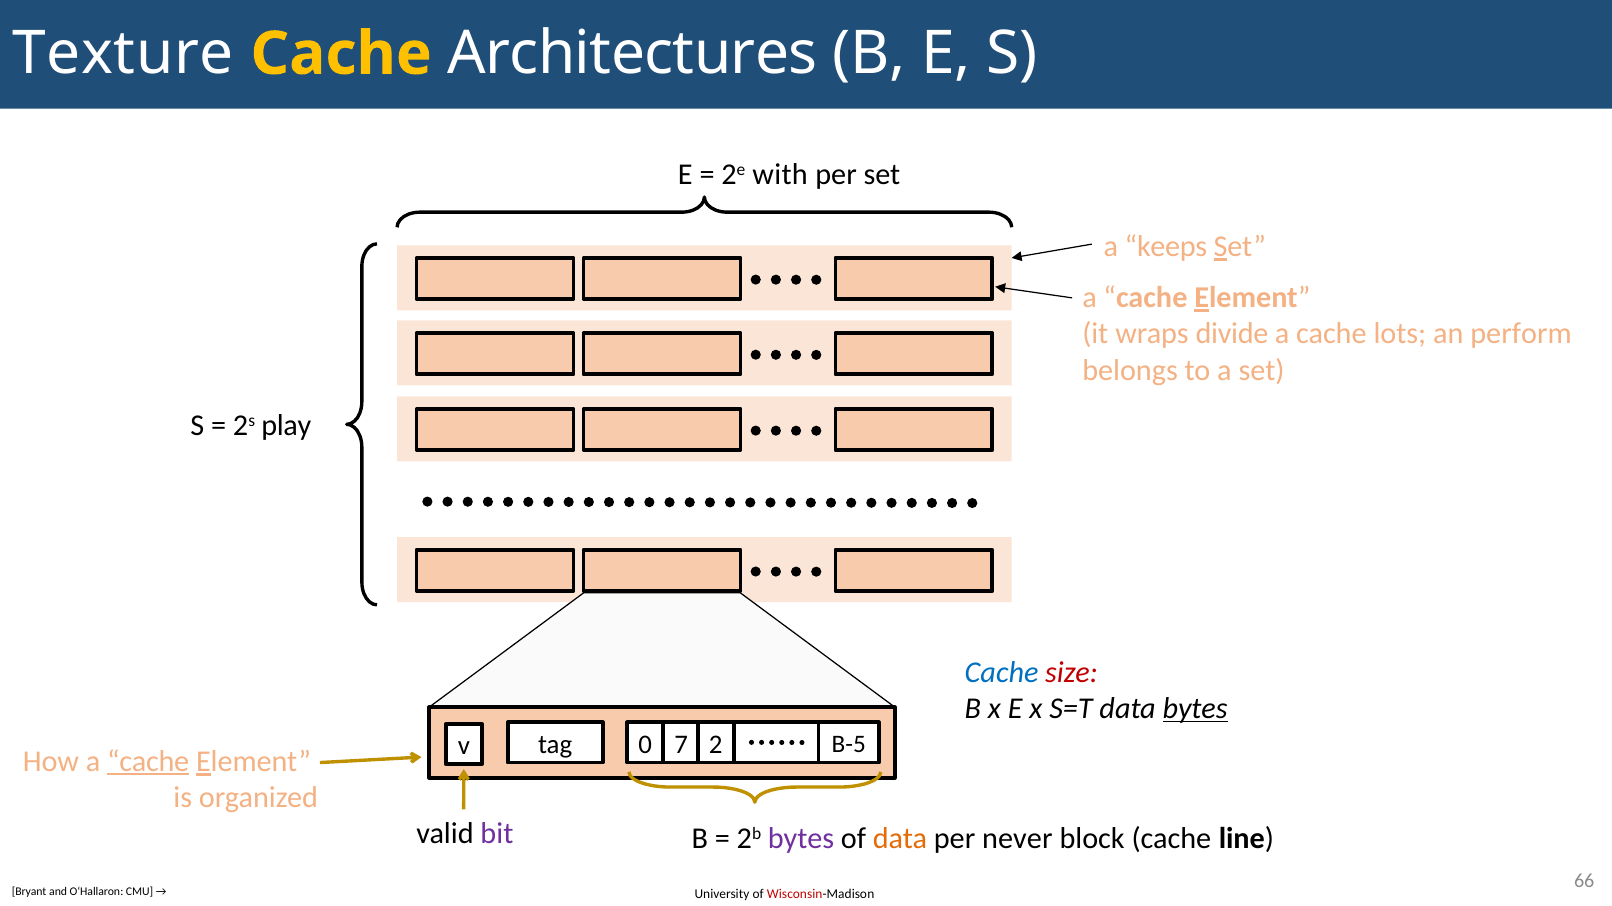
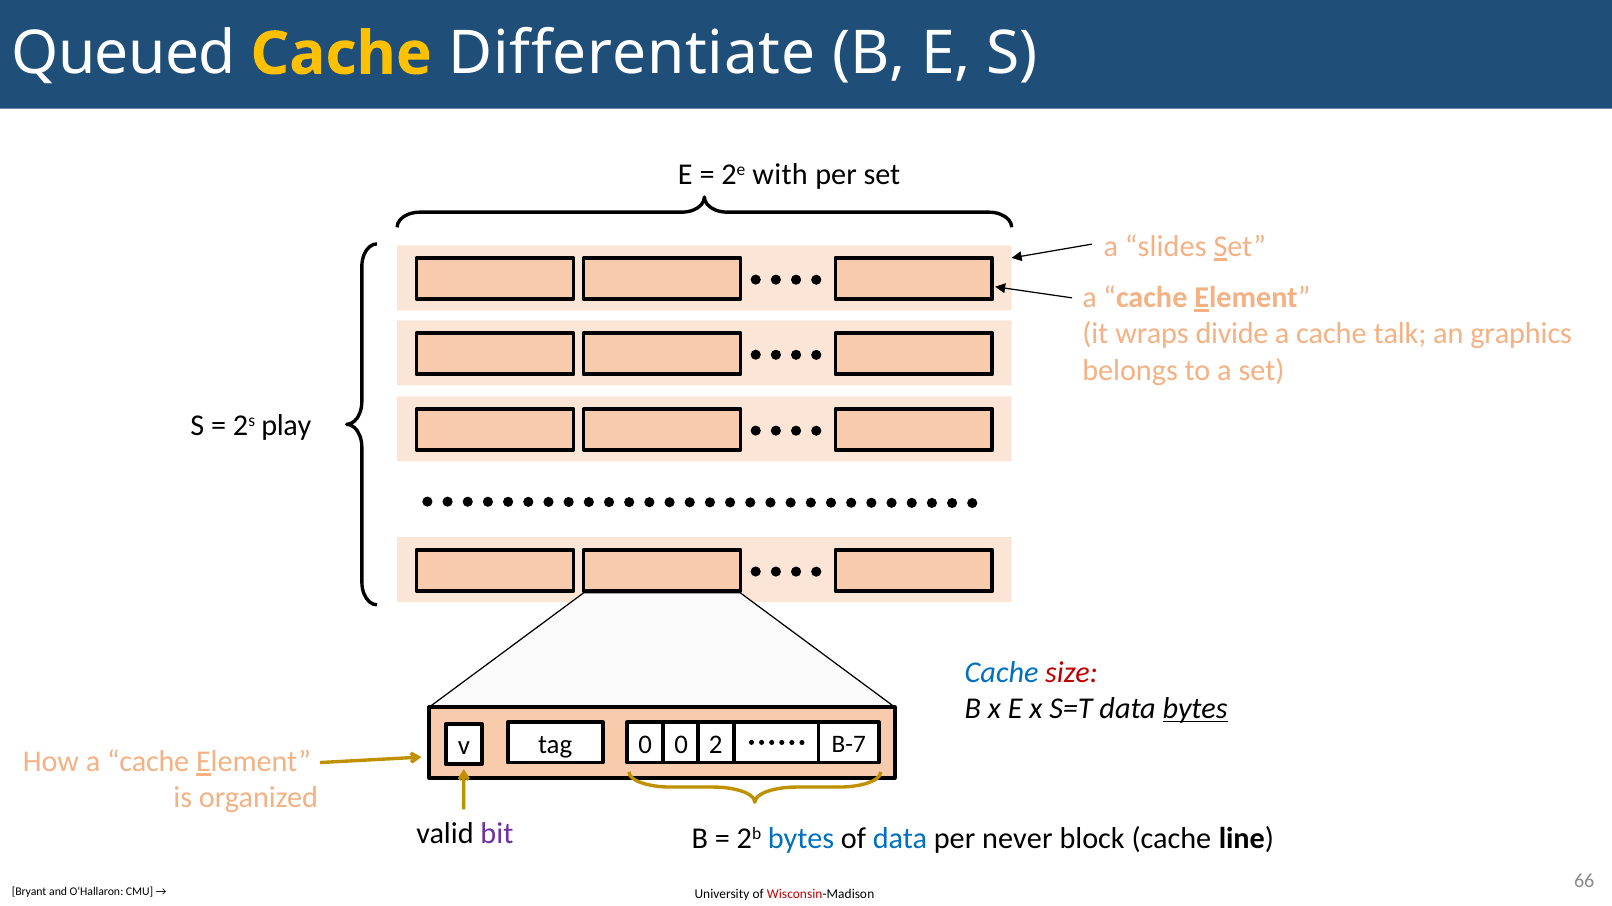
Texture: Texture -> Queued
Architectures: Architectures -> Differentiate
keeps: keeps -> slides
lots: lots -> talk
perform: perform -> graphics
0 7: 7 -> 0
B-5: B-5 -> B-7
cache at (148, 762) underline: present -> none
bytes at (801, 840) colour: purple -> blue
data at (900, 840) colour: orange -> blue
